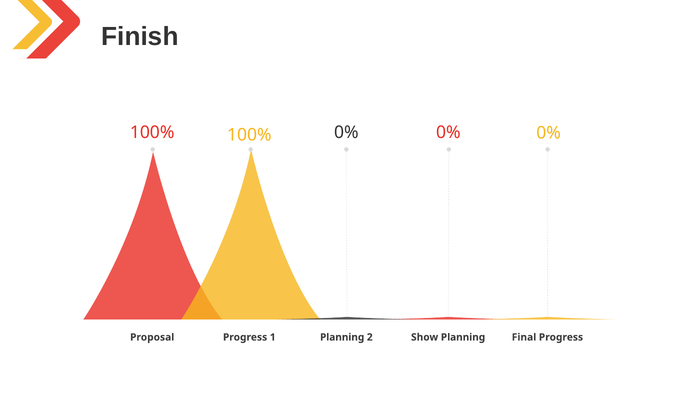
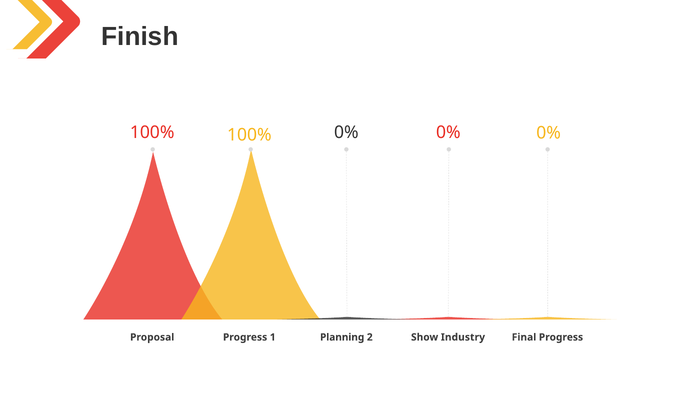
Show Planning: Planning -> Industry
